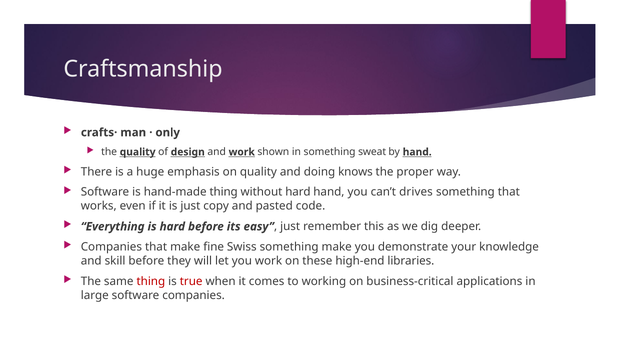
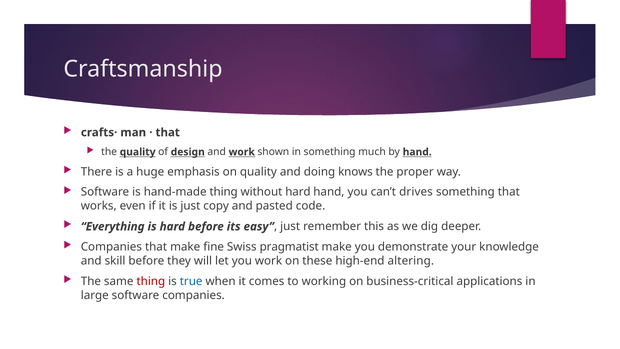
only at (168, 132): only -> that
sweat: sweat -> much
Swiss something: something -> pragmatist
libraries: libraries -> altering
true colour: red -> blue
